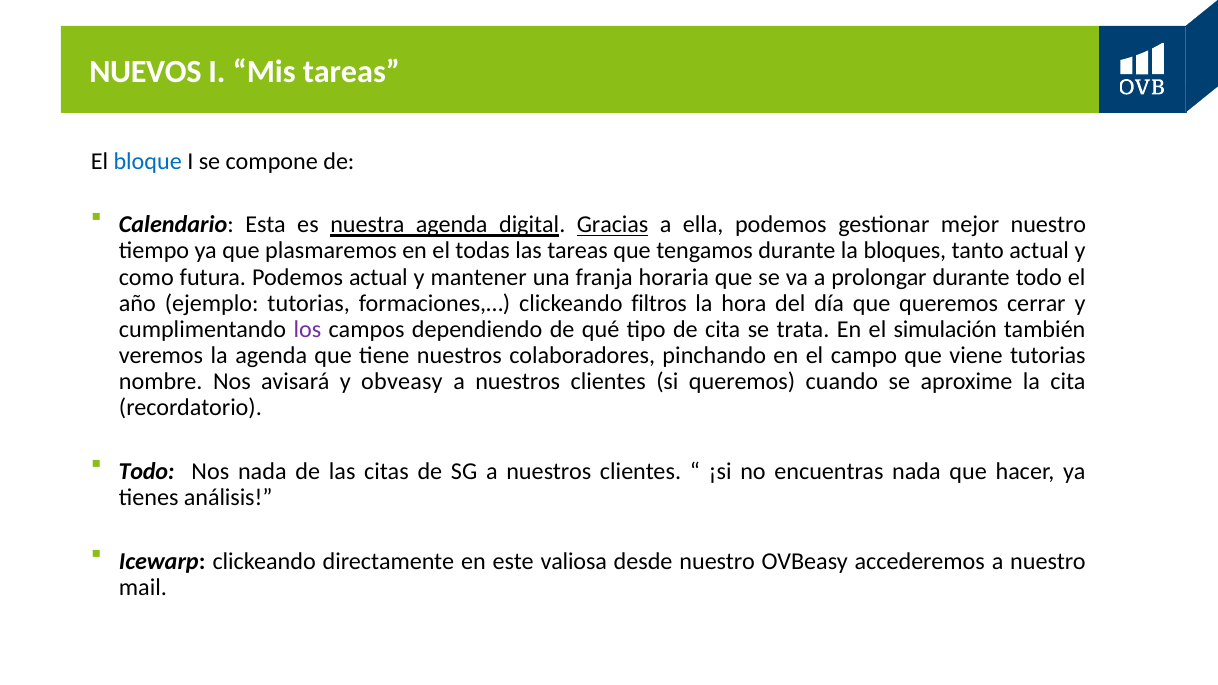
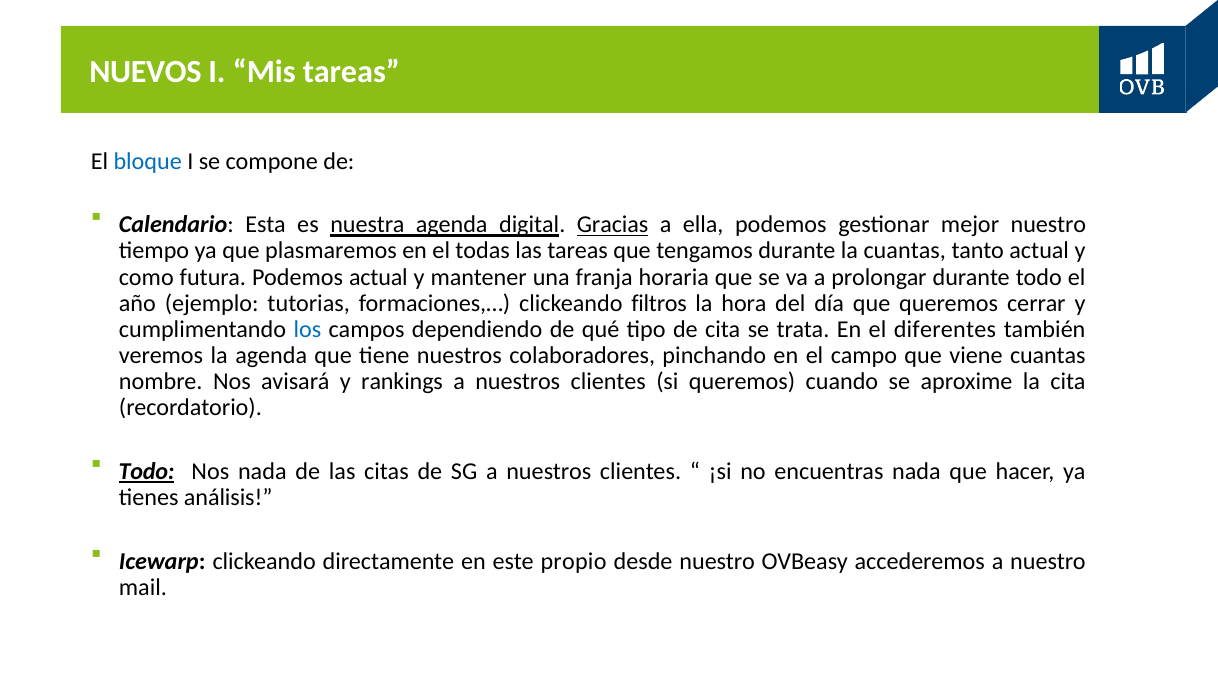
la bloques: bloques -> cuantas
los colour: purple -> blue
simulación: simulación -> diferentes
viene tutorias: tutorias -> cuantas
obveasy: obveasy -> rankings
Todo at (147, 471) underline: none -> present
valiosa: valiosa -> propio
